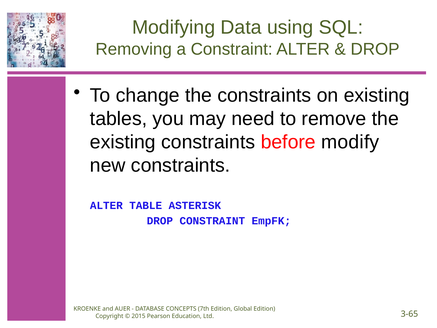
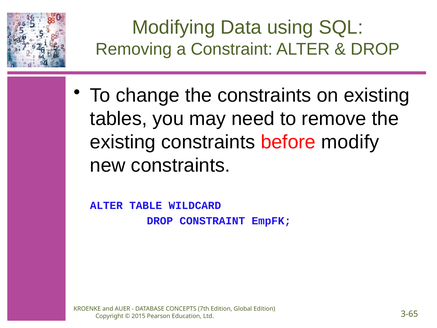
ASTERISK: ASTERISK -> WILDCARD
